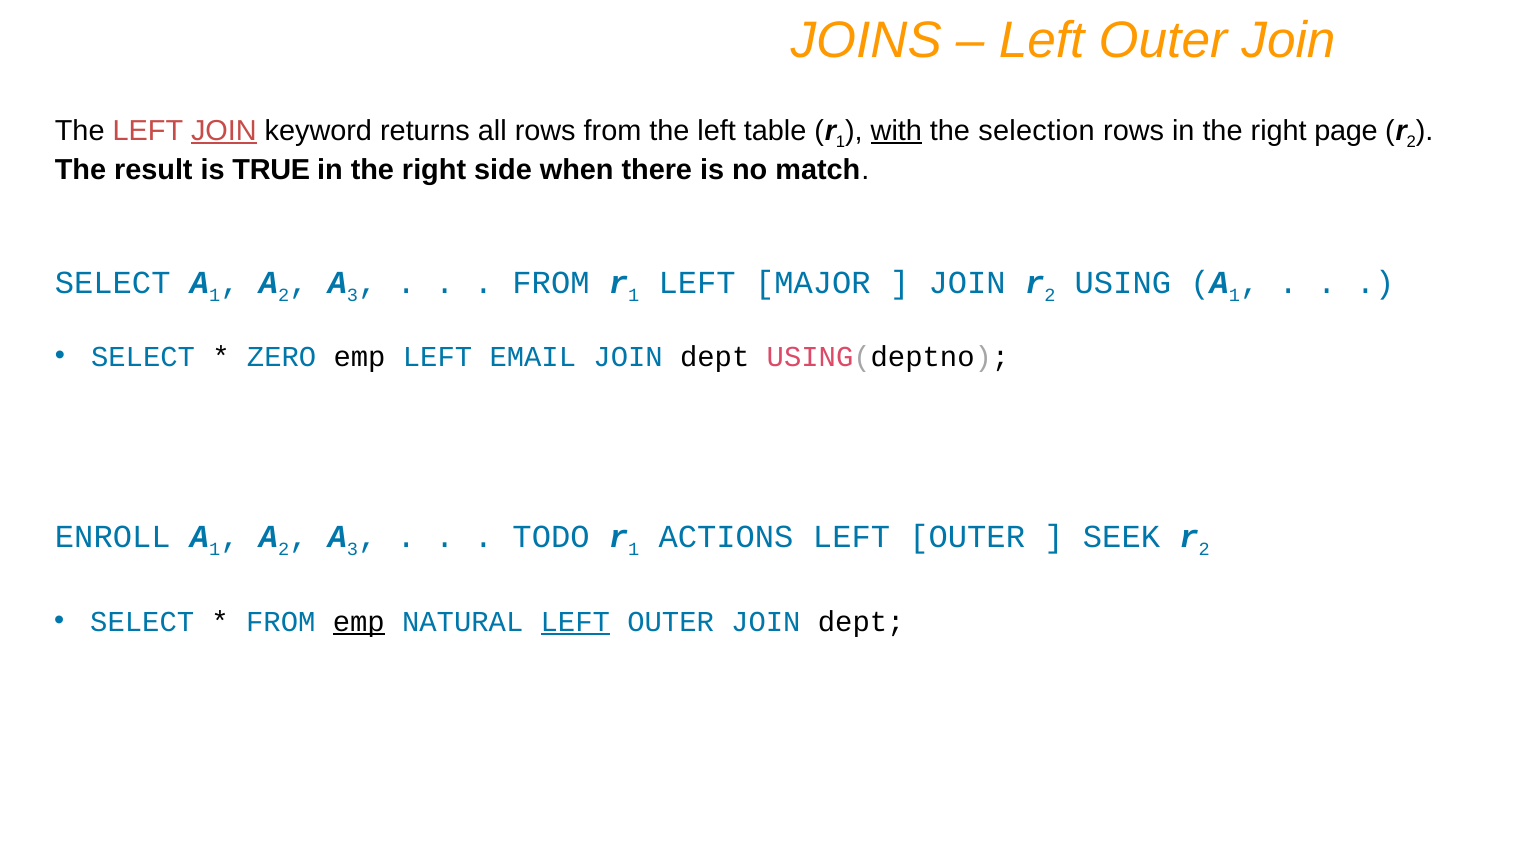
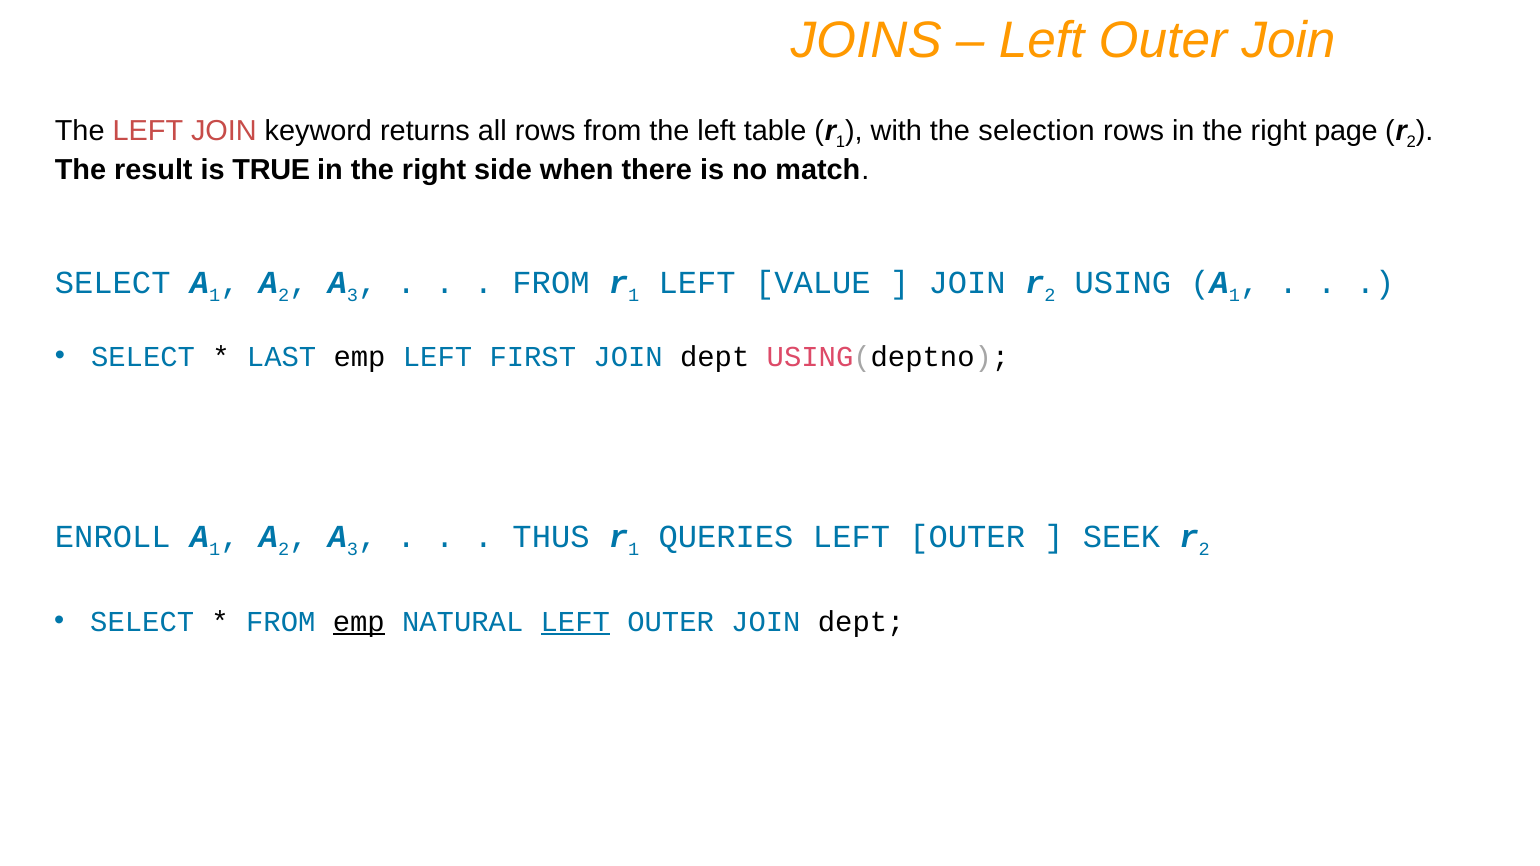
JOIN at (224, 131) underline: present -> none
with underline: present -> none
MAJOR: MAJOR -> VALUE
ZERO: ZERO -> LAST
EMAIL: EMAIL -> FIRST
TODO: TODO -> THUS
ACTIONS: ACTIONS -> QUERIES
